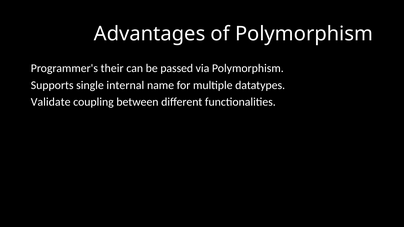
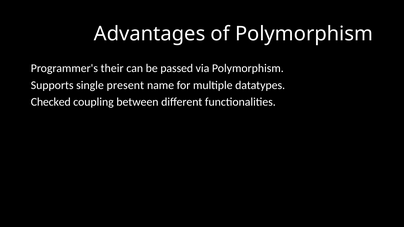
internal: internal -> present
Validate: Validate -> Checked
